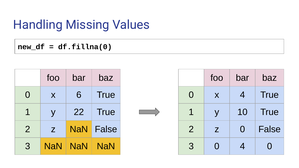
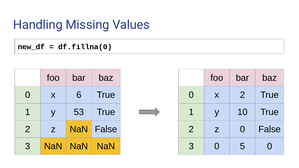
x 4: 4 -> 2
22: 22 -> 53
0 4: 4 -> 5
